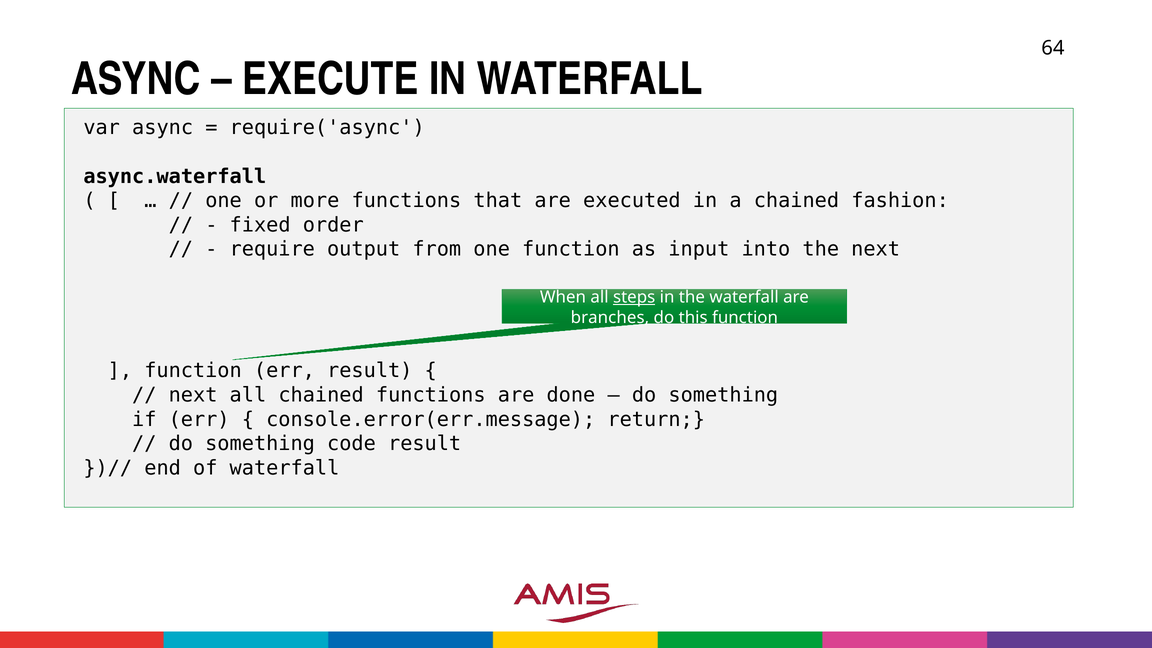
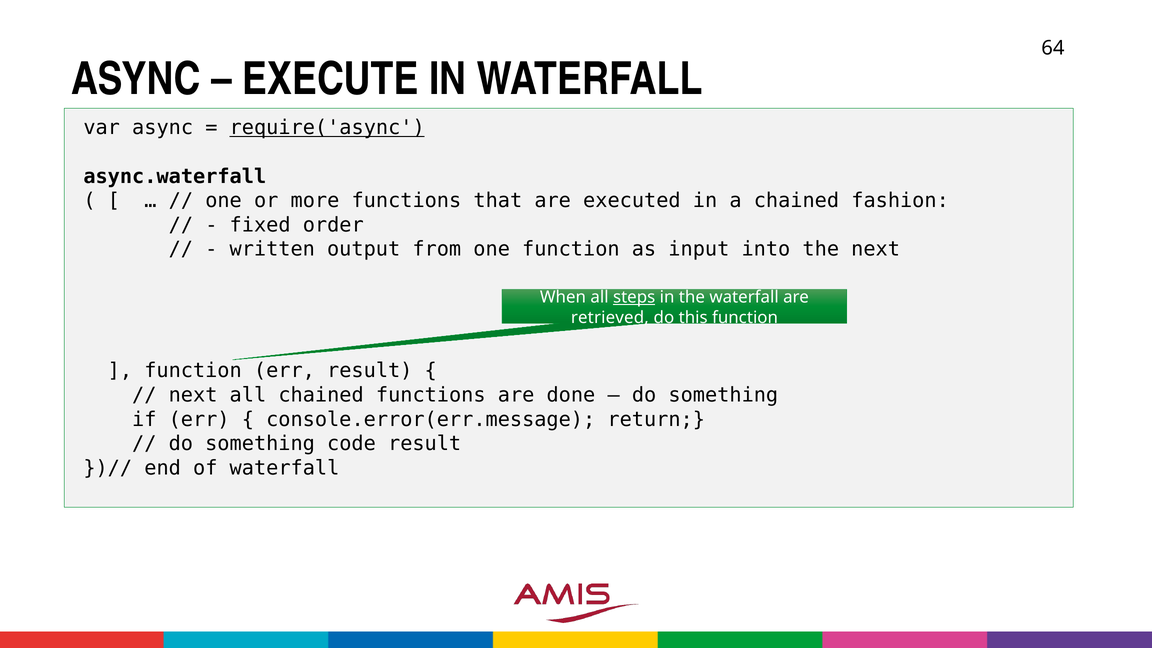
require('async underline: none -> present
require: require -> written
branches: branches -> retrieved
